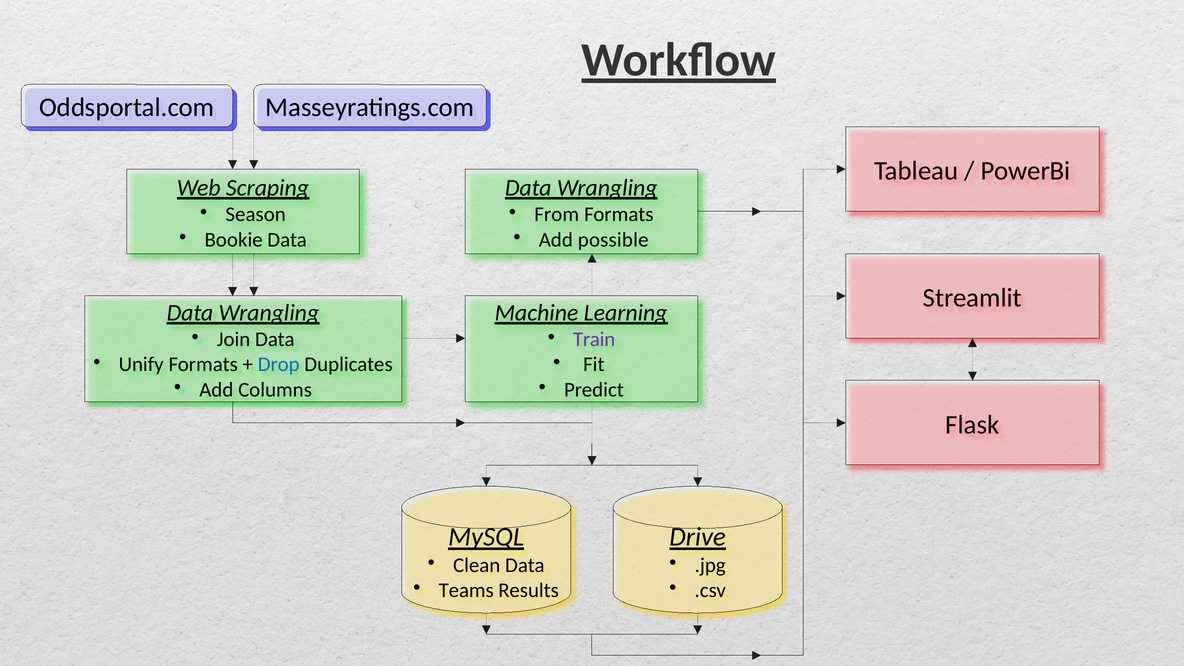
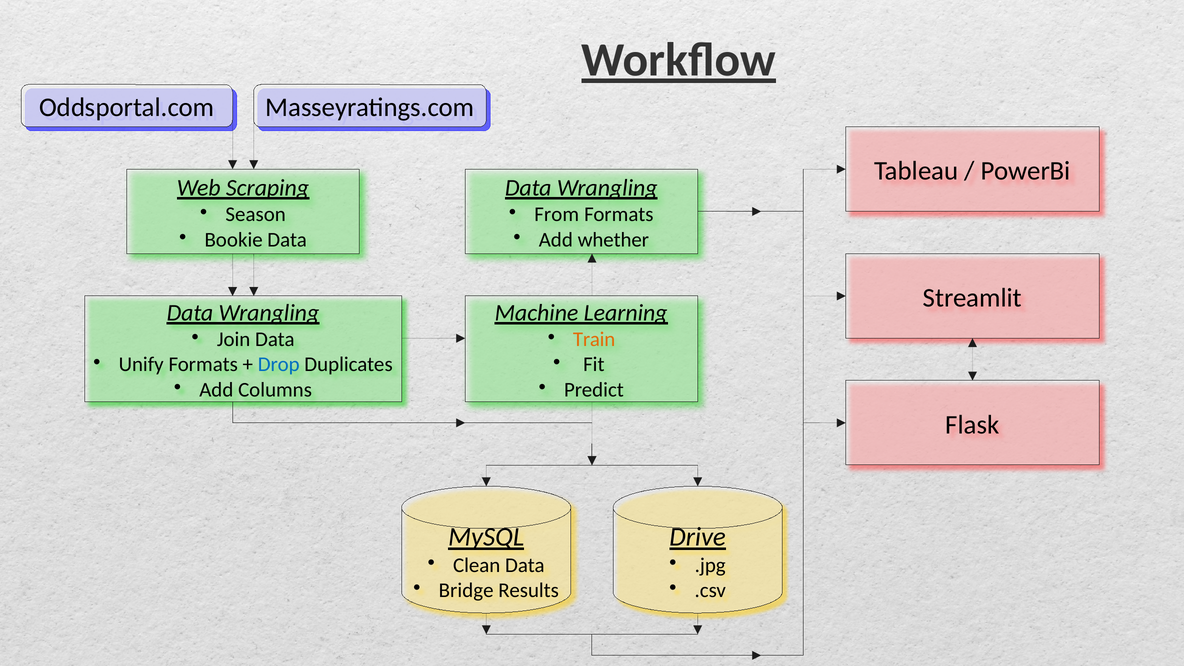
possible: possible -> whether
Train colour: purple -> orange
Teams: Teams -> Bridge
